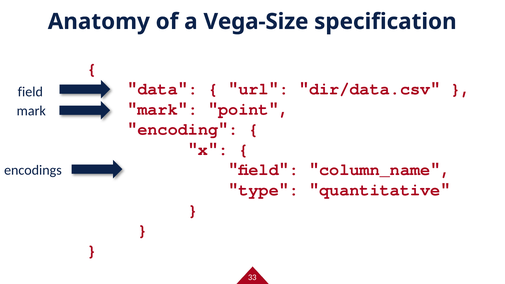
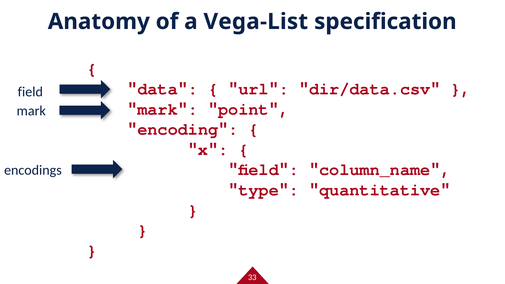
Vega-Size: Vega-Size -> Vega-List
